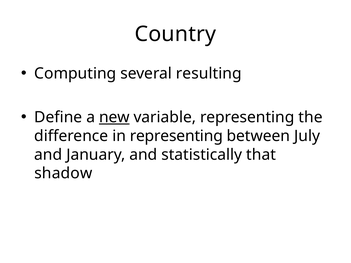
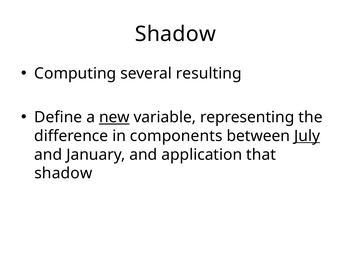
Country at (175, 34): Country -> Shadow
in representing: representing -> components
July underline: none -> present
statistically: statistically -> application
